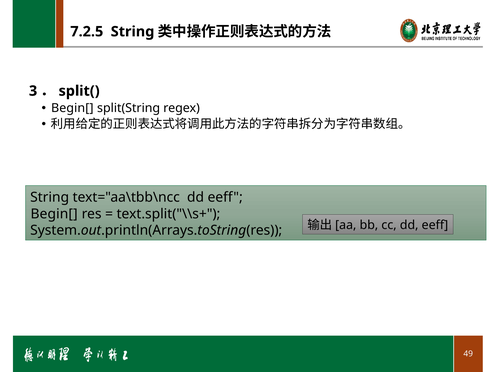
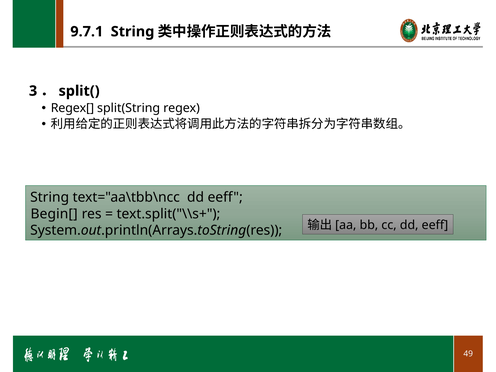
7.2.5: 7.2.5 -> 9.7.1
Begin[ at (72, 108): Begin[ -> Regex[
